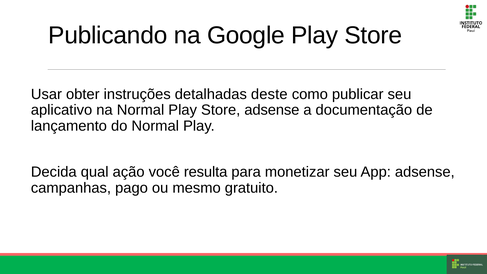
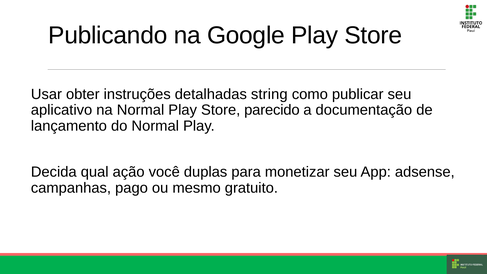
deste: deste -> string
Store adsense: adsense -> parecido
resulta: resulta -> duplas
